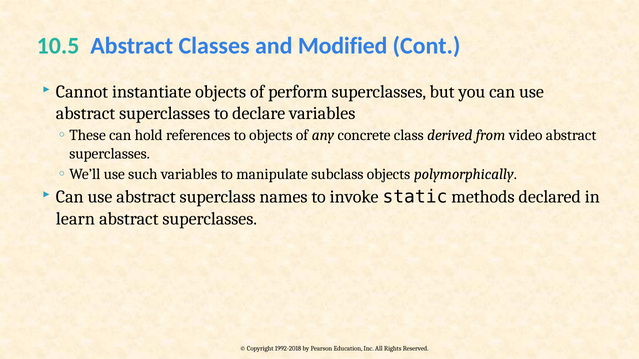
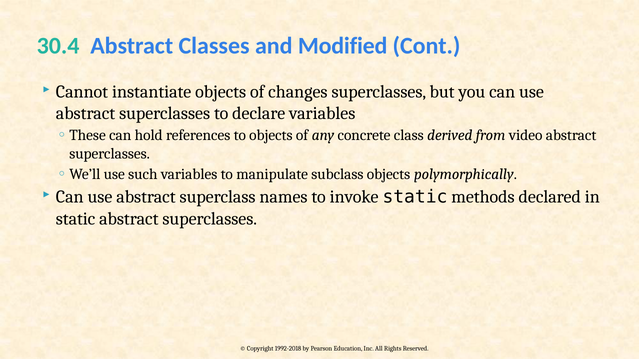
10.5: 10.5 -> 30.4
perform: perform -> changes
learn at (75, 219): learn -> static
